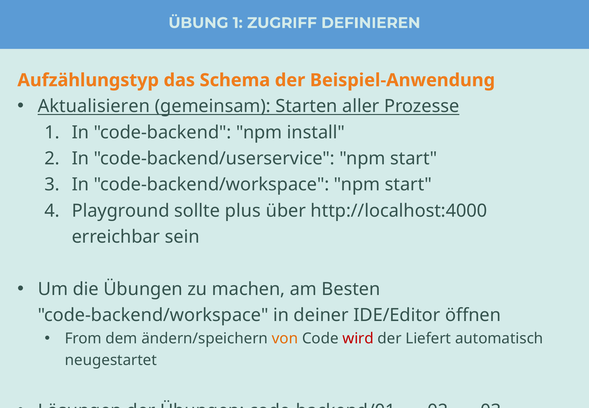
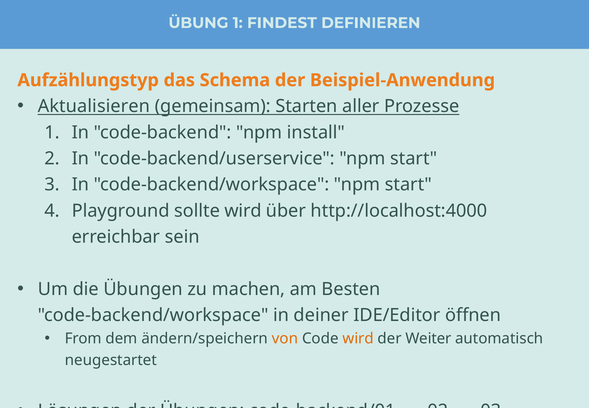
ZUGRIFF: ZUGRIFF -> FINDEST
sollte plus: plus -> wird
wird at (358, 338) colour: red -> orange
Liefert: Liefert -> Weiter
